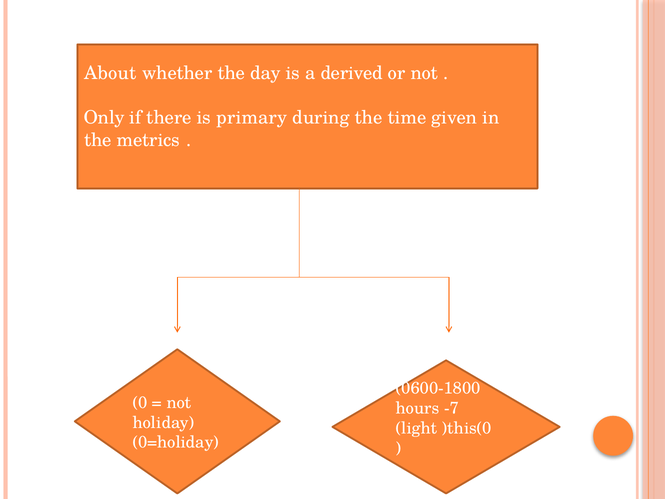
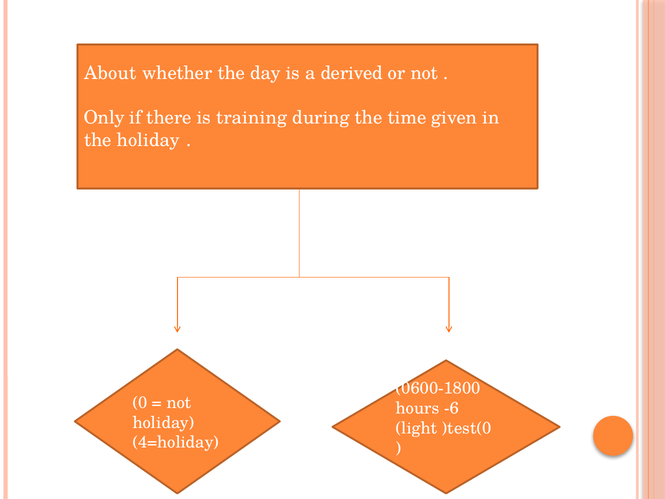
primary: primary -> training
the metrics: metrics -> holiday
-7: -7 -> -6
)this(0: )this(0 -> )test(0
0=holiday: 0=holiday -> 4=holiday
